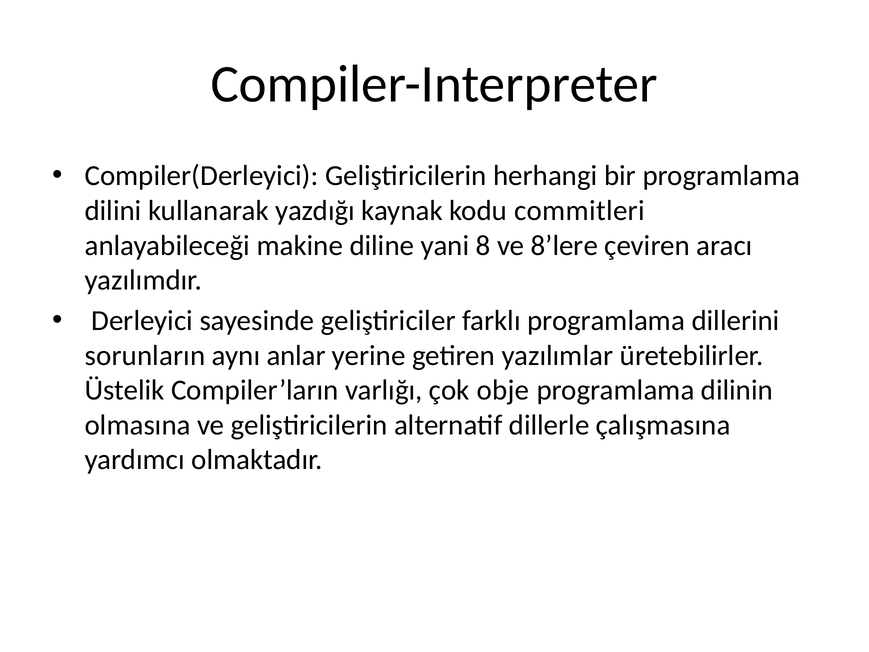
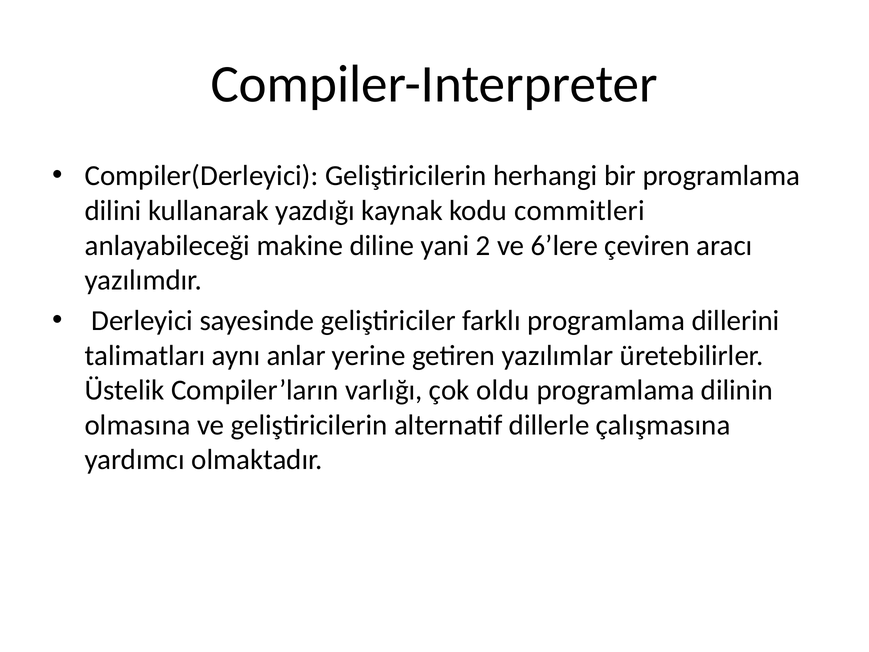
8: 8 -> 2
8’lere: 8’lere -> 6’lere
sorunların: sorunların -> talimatları
obje: obje -> oldu
